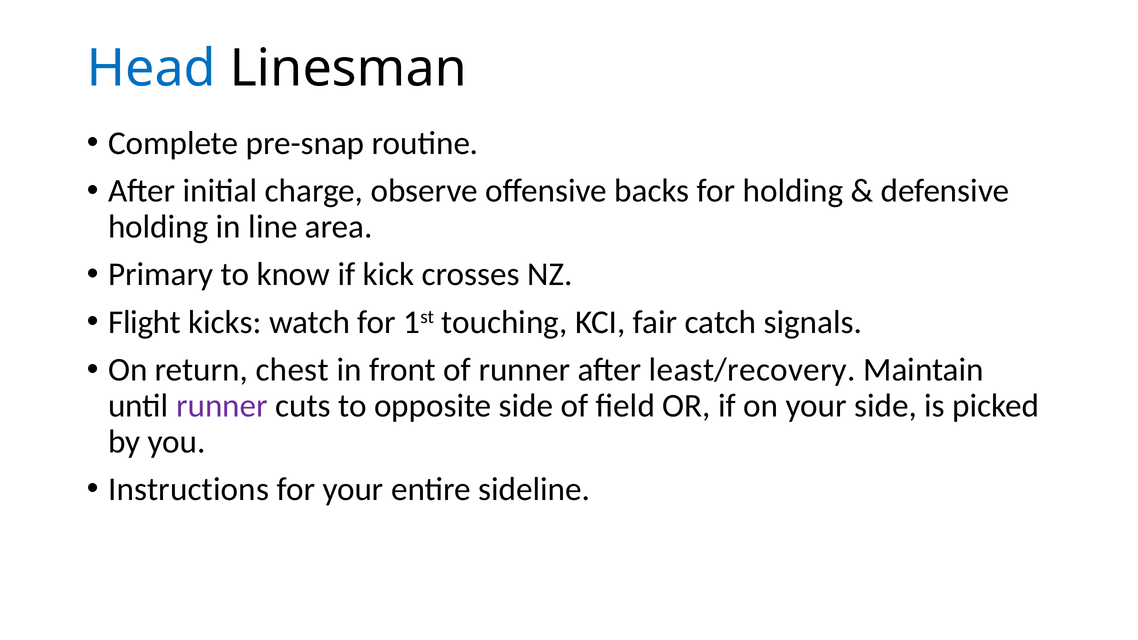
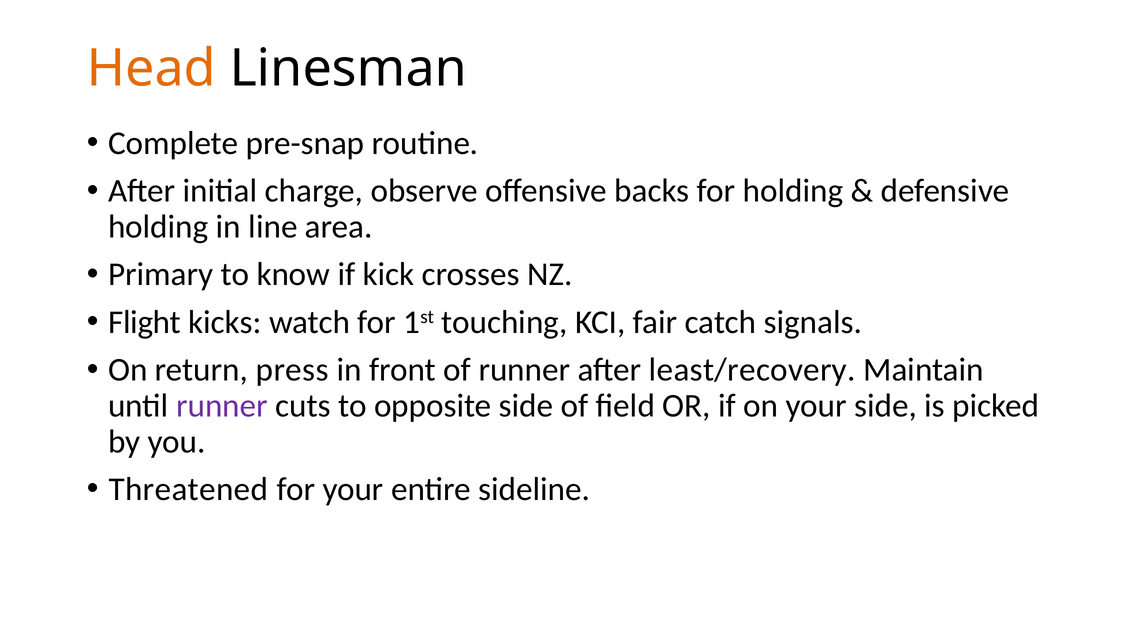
Head colour: blue -> orange
chest: chest -> press
Instructions: Instructions -> Threatened
